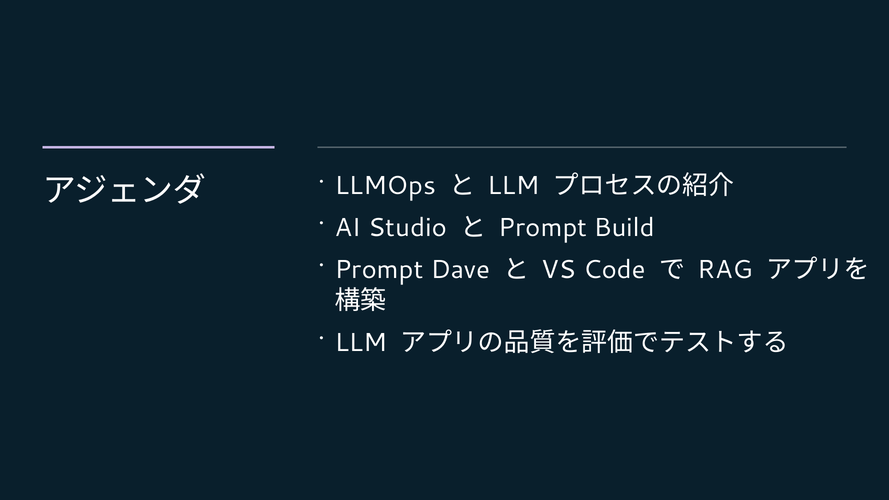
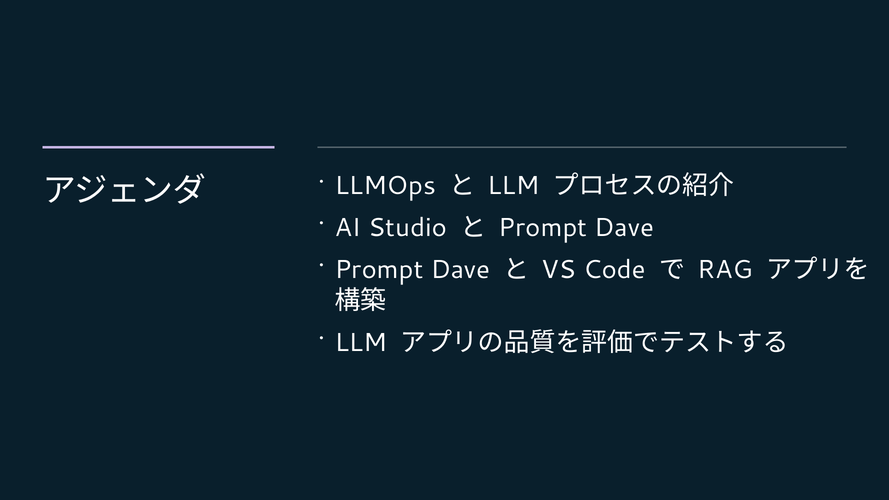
Build at (624, 228): Build -> Dave
